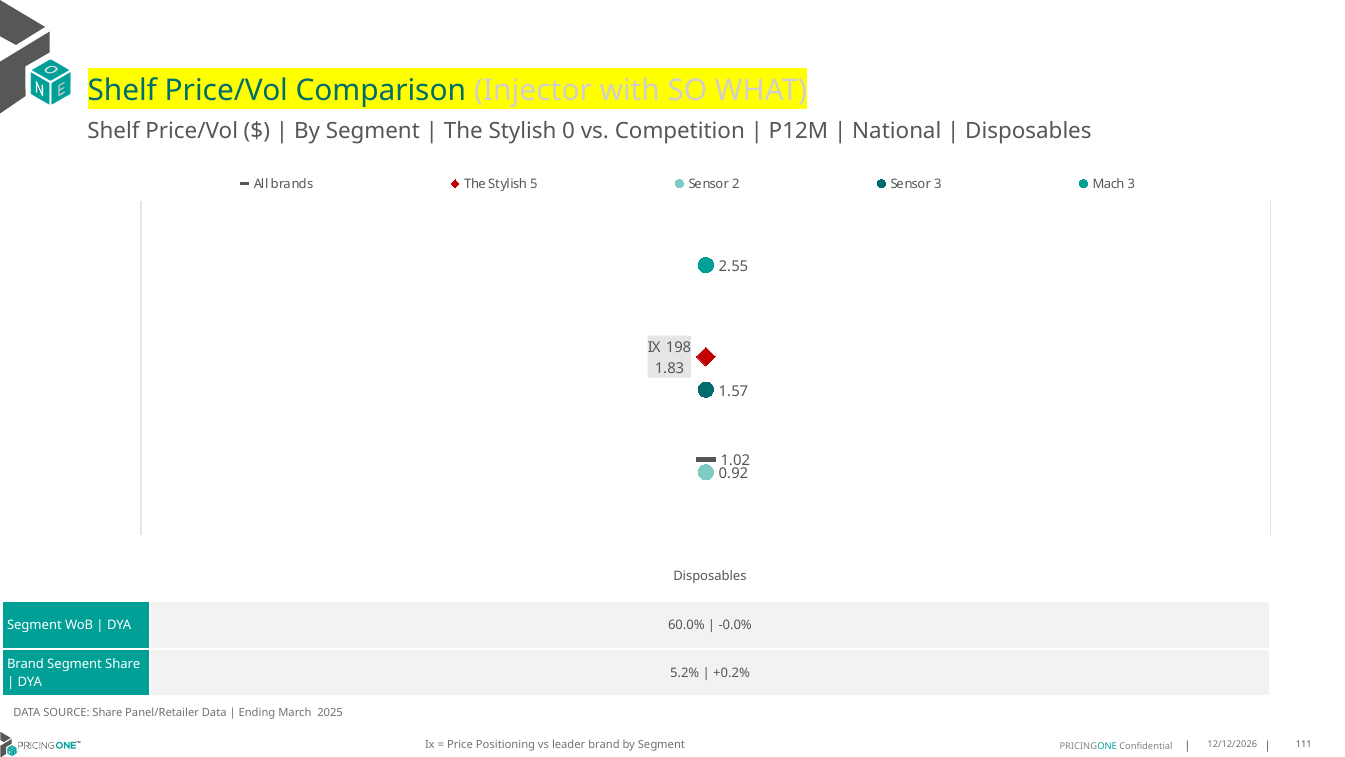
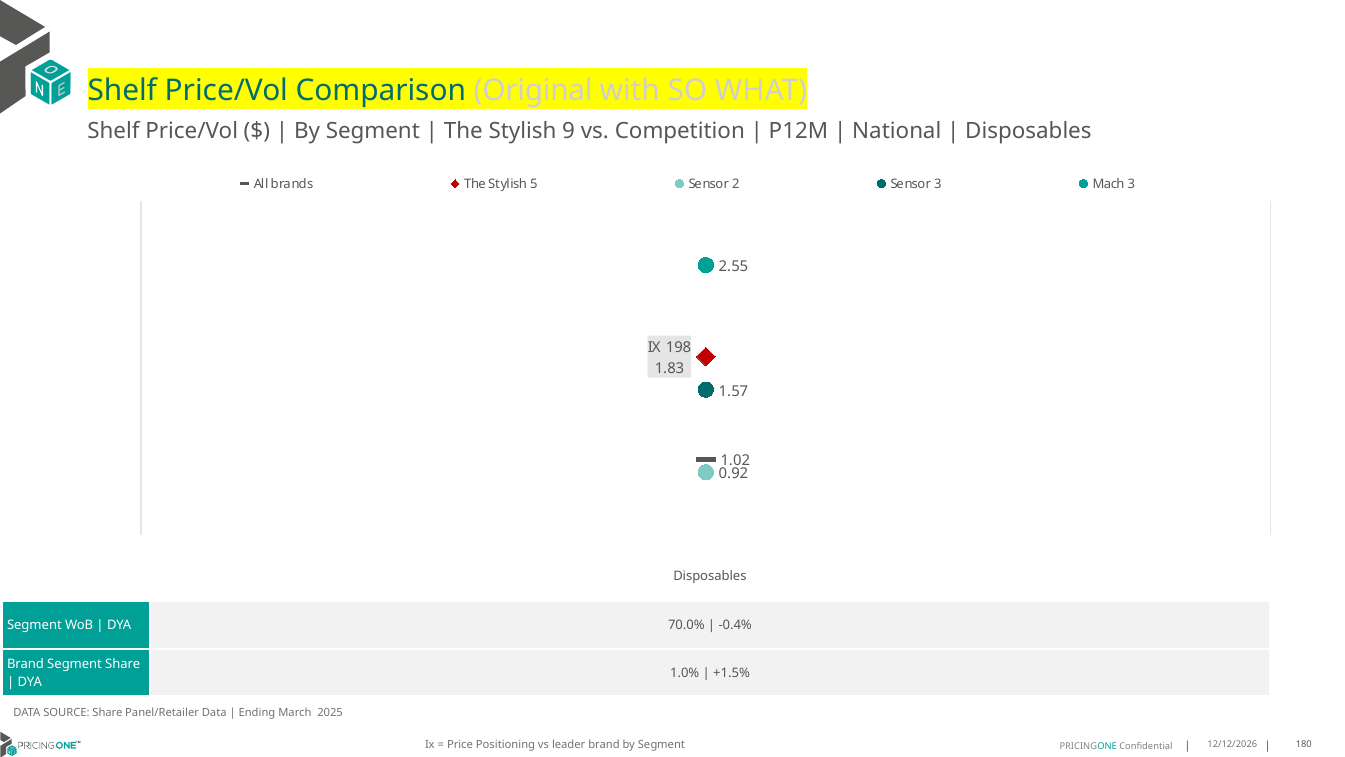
Injector: Injector -> Original
0: 0 -> 9
60.0%: 60.0% -> 70.0%
-0.0%: -0.0% -> -0.4%
5.2%: 5.2% -> 1.0%
+0.2%: +0.2% -> +1.5%
111: 111 -> 180
